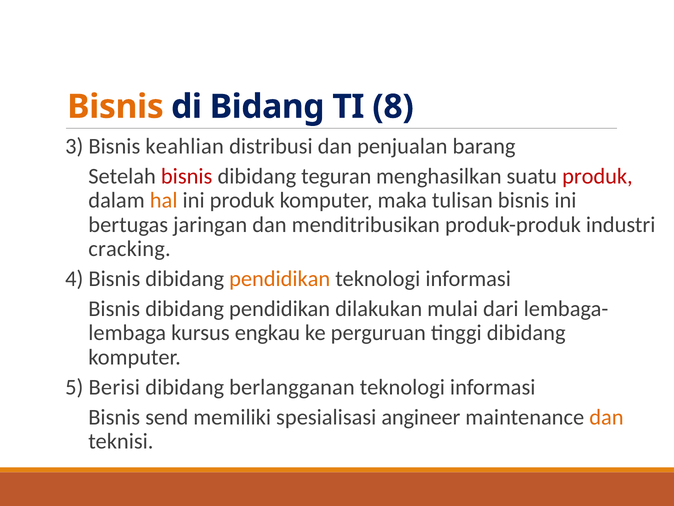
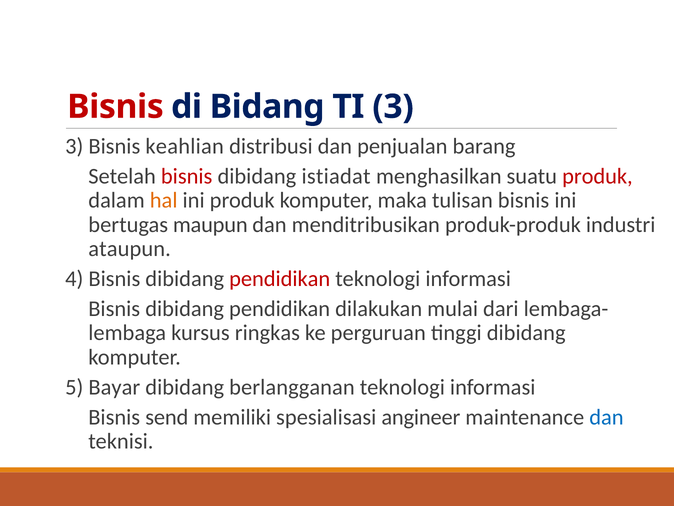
Bisnis at (115, 107) colour: orange -> red
TI 8: 8 -> 3
teguran: teguran -> istiadat
jaringan: jaringan -> maupun
cracking: cracking -> ataupun
pendidikan at (280, 279) colour: orange -> red
engkau: engkau -> ringkas
Berisi: Berisi -> Bayar
dan at (606, 417) colour: orange -> blue
